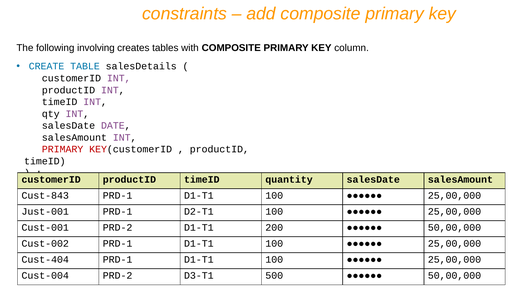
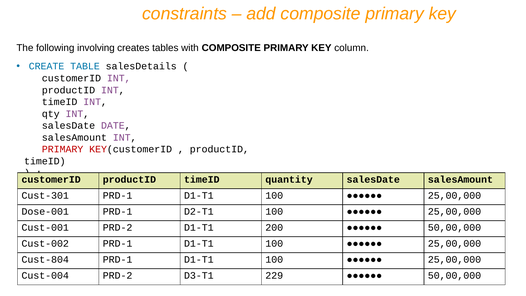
Cust-843: Cust-843 -> Cust-301
Just-001: Just-001 -> Dose-001
Cust-404: Cust-404 -> Cust-804
500: 500 -> 229
